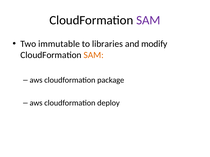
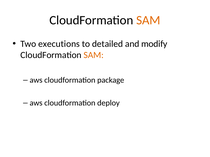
SAM at (148, 20) colour: purple -> orange
immutable: immutable -> executions
libraries: libraries -> detailed
